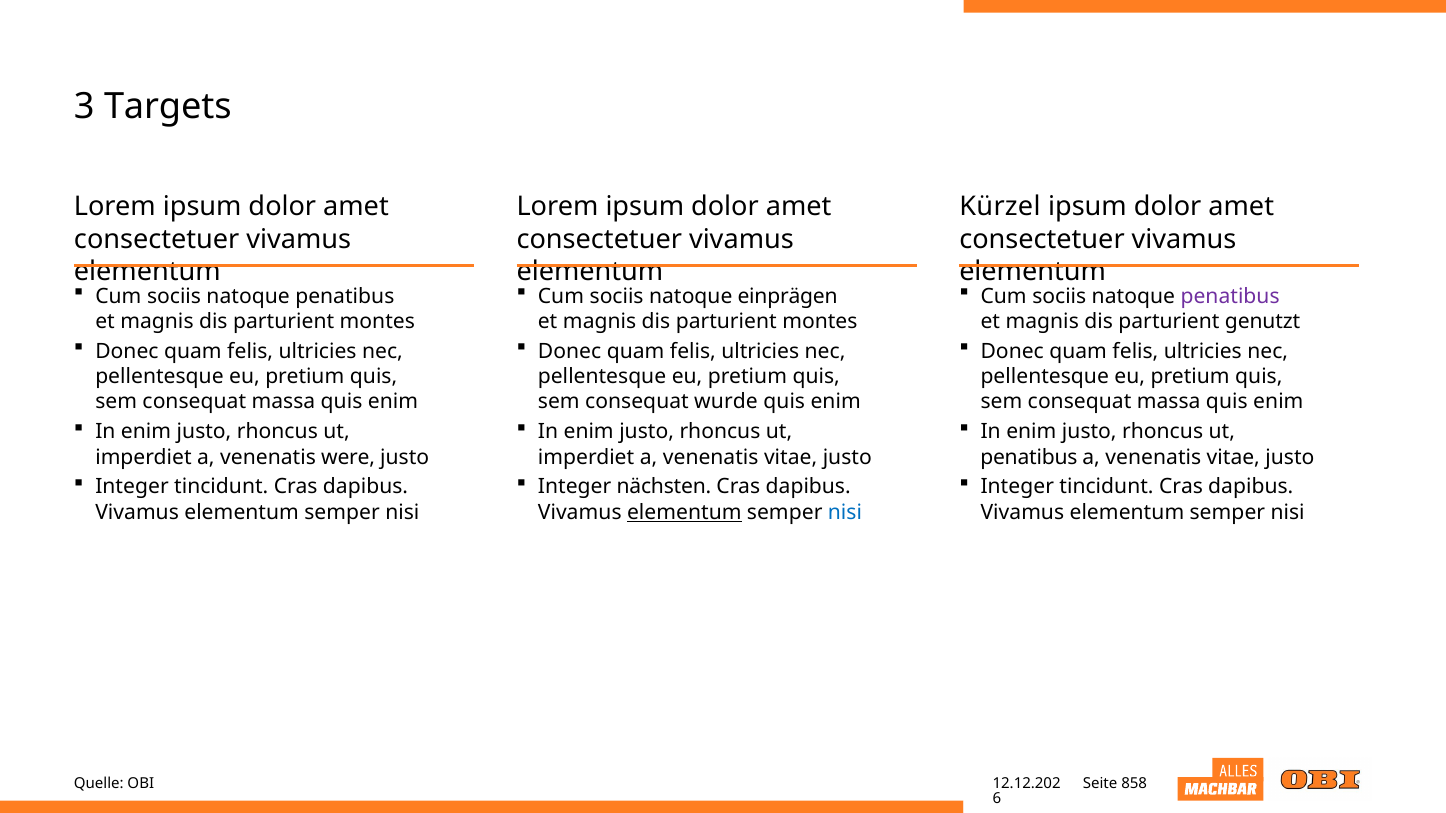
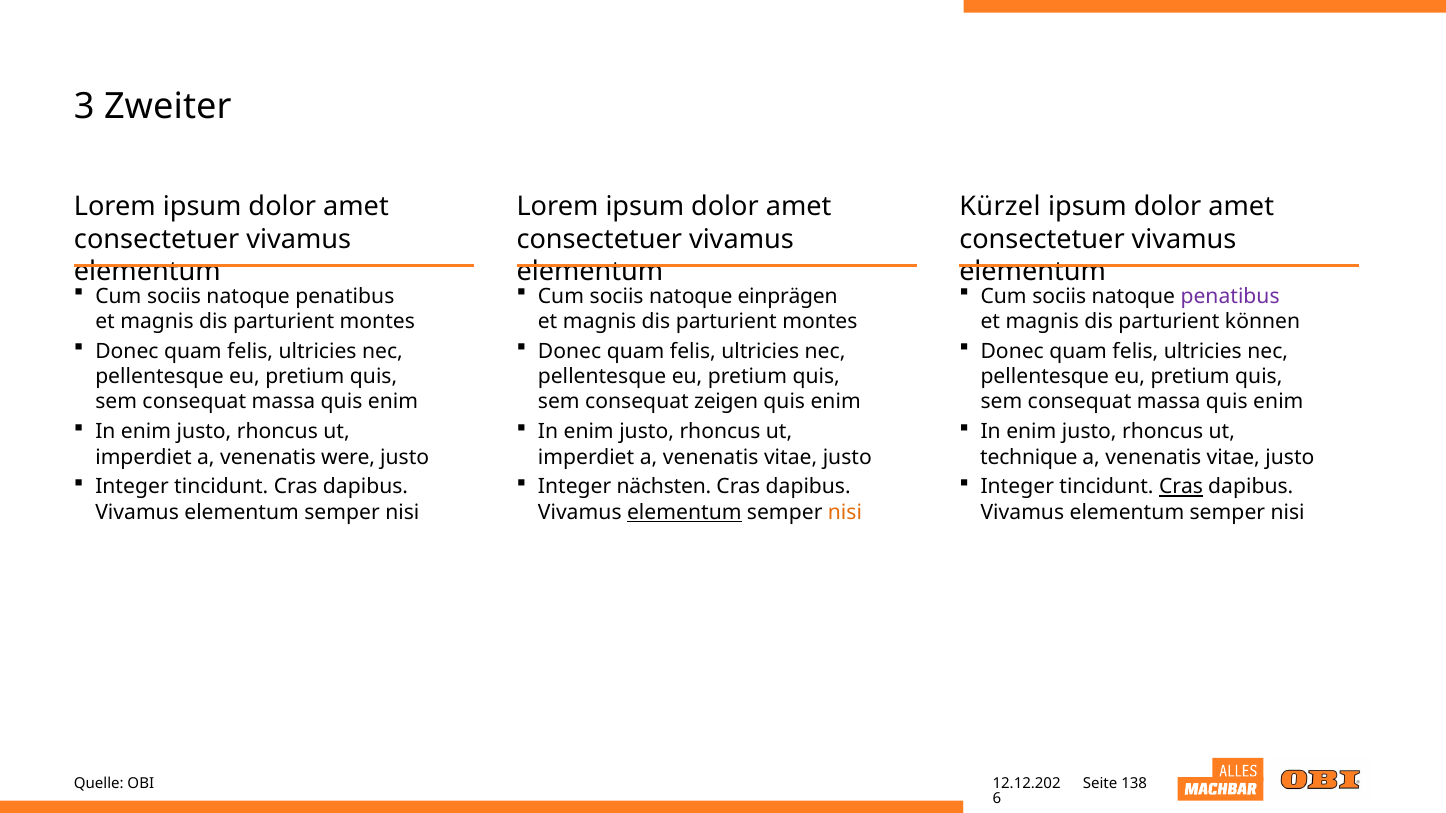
Targets: Targets -> Zweiter
genutzt: genutzt -> können
wurde: wurde -> zeigen
penatibus at (1029, 457): penatibus -> technique
Cras at (1181, 487) underline: none -> present
nisi at (845, 513) colour: blue -> orange
858: 858 -> 138
